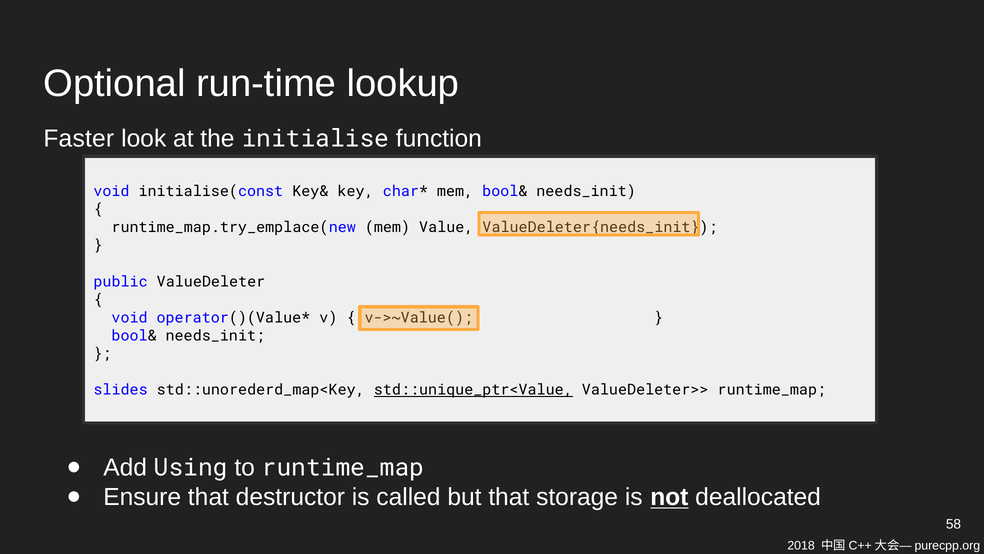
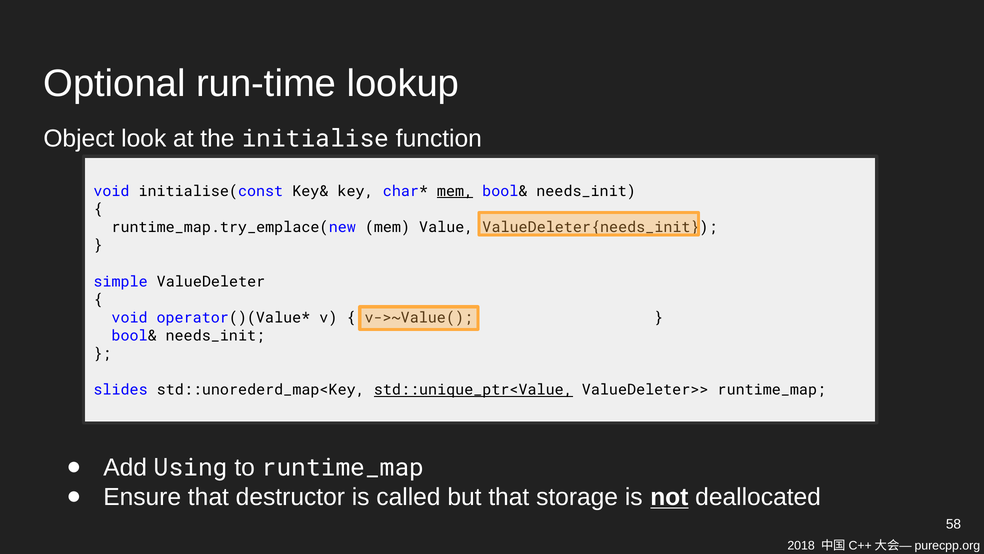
Faster: Faster -> Object
mem at (455, 191) underline: none -> present
public: public -> simple
